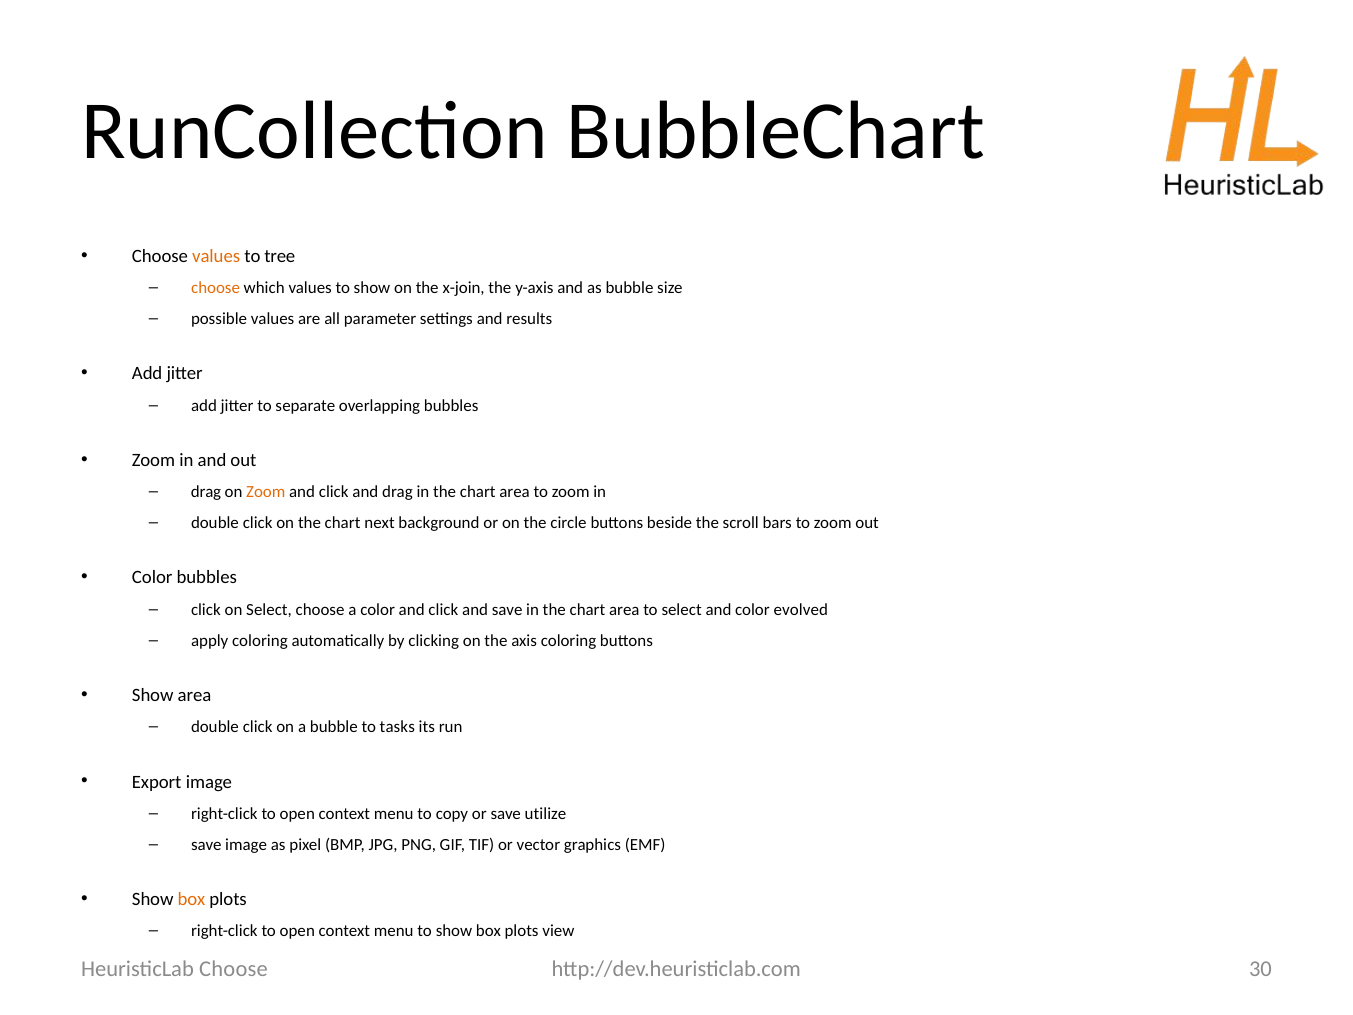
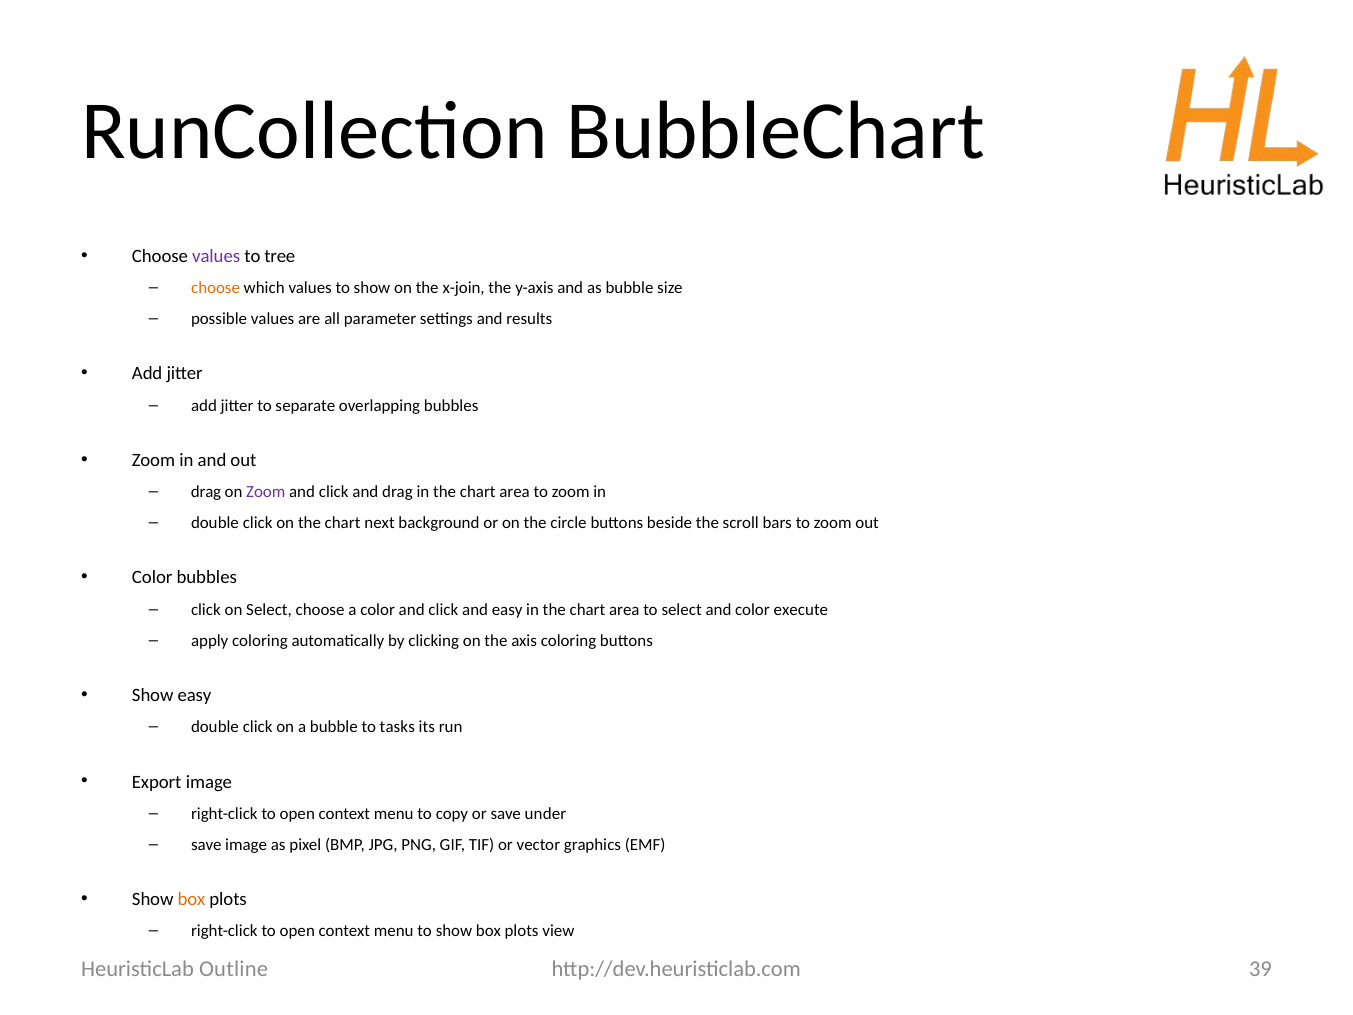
values at (216, 256) colour: orange -> purple
Zoom at (266, 492) colour: orange -> purple
and save: save -> easy
evolved: evolved -> execute
Show area: area -> easy
utilize: utilize -> under
30: 30 -> 39
HeuristicLab Choose: Choose -> Outline
